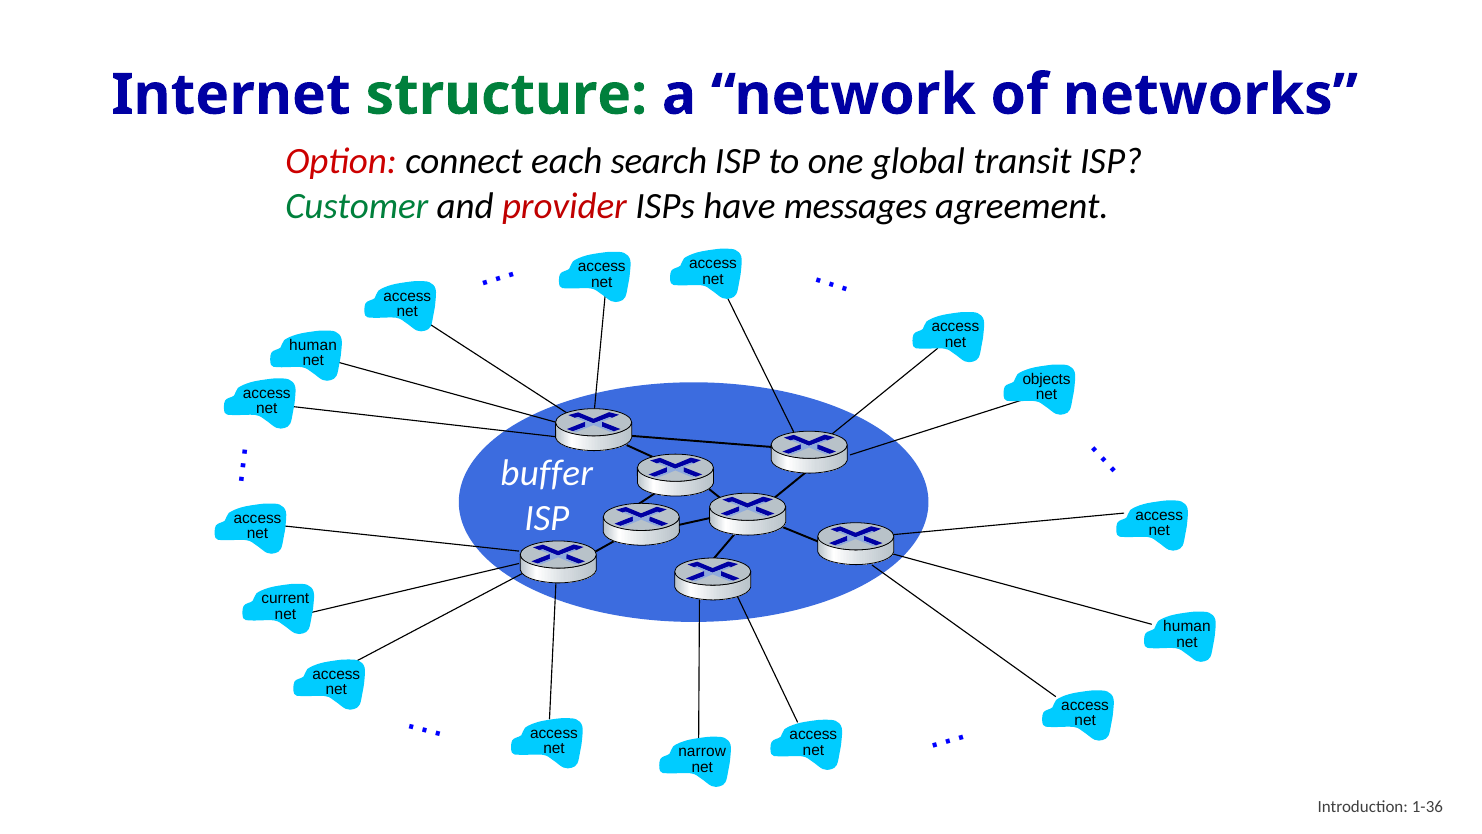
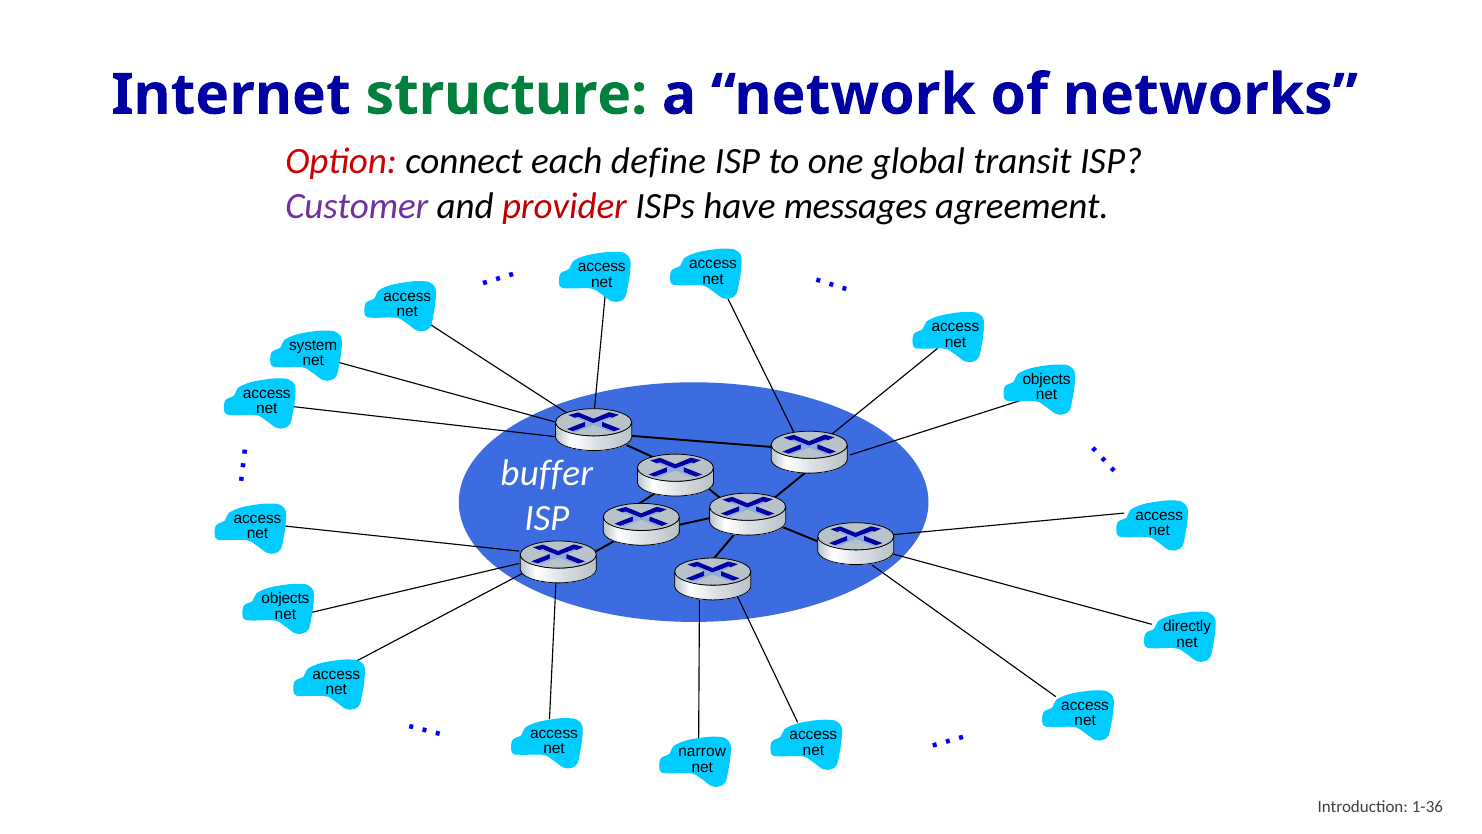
search: search -> define
Customer colour: green -> purple
human at (313, 345): human -> system
current at (285, 598): current -> objects
human at (1187, 626): human -> directly
